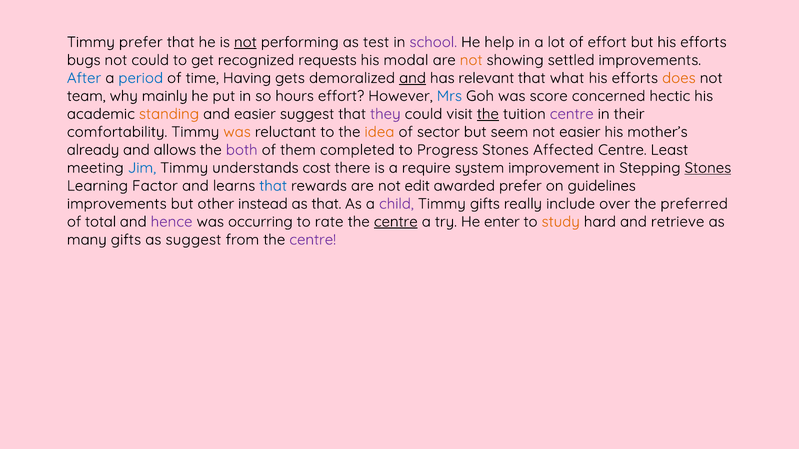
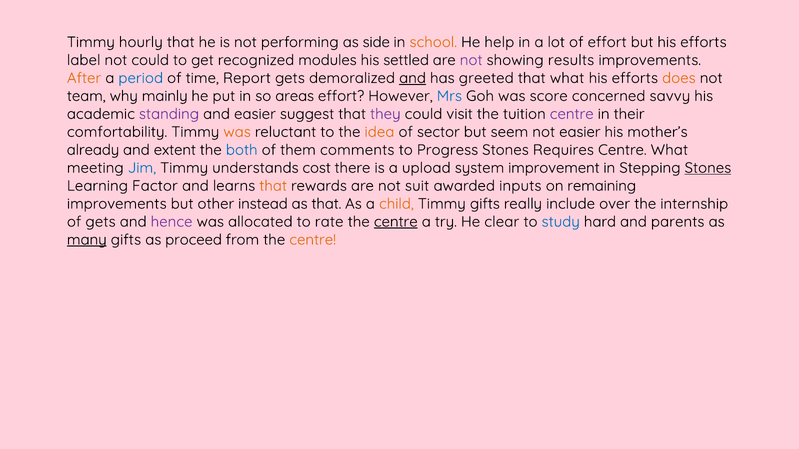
Timmy prefer: prefer -> hourly
not at (245, 42) underline: present -> none
test: test -> side
school colour: purple -> orange
bugs: bugs -> label
requests: requests -> modules
modal: modal -> settled
not at (471, 60) colour: orange -> purple
settled: settled -> results
After colour: blue -> orange
Having: Having -> Report
relevant: relevant -> greeted
hours: hours -> areas
hectic: hectic -> savvy
standing colour: orange -> purple
the at (488, 114) underline: present -> none
allows: allows -> extent
both colour: purple -> blue
completed: completed -> comments
Affected: Affected -> Requires
Centre Least: Least -> What
require: require -> upload
that at (273, 186) colour: blue -> orange
edit: edit -> suit
awarded prefer: prefer -> inputs
guidelines: guidelines -> remaining
child colour: purple -> orange
preferred: preferred -> internship
of total: total -> gets
occurring: occurring -> allocated
enter: enter -> clear
study colour: orange -> blue
retrieve: retrieve -> parents
many underline: none -> present
as suggest: suggest -> proceed
centre at (313, 240) colour: purple -> orange
